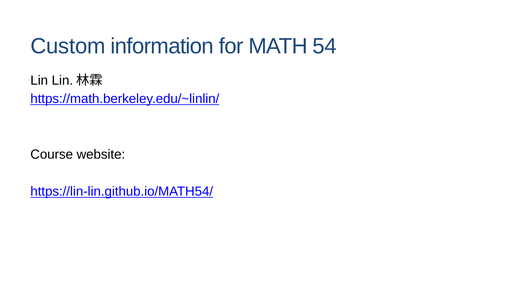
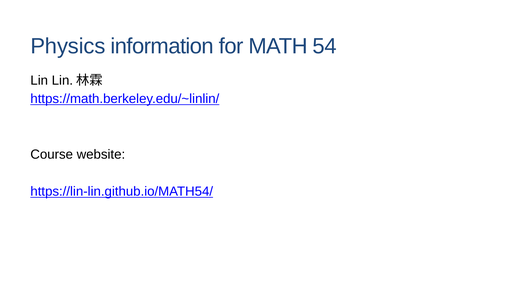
Custom: Custom -> Physics
